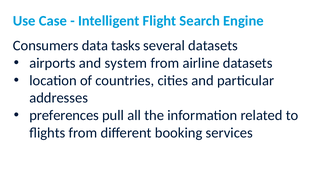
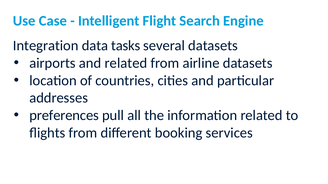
Consumers: Consumers -> Integration
and system: system -> related
